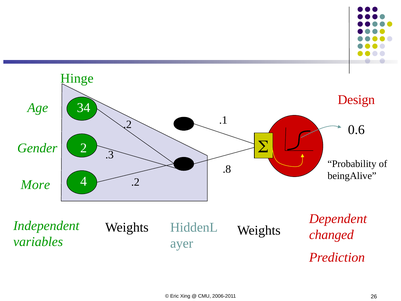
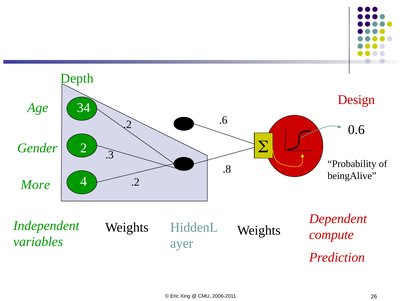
Hinge: Hinge -> Depth
.1: .1 -> .6
changed: changed -> compute
